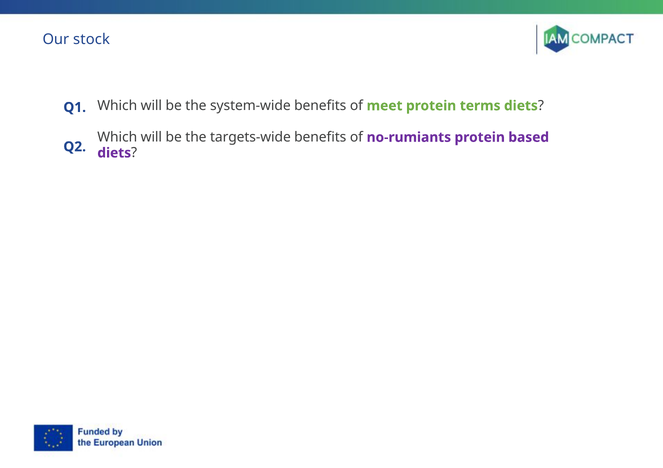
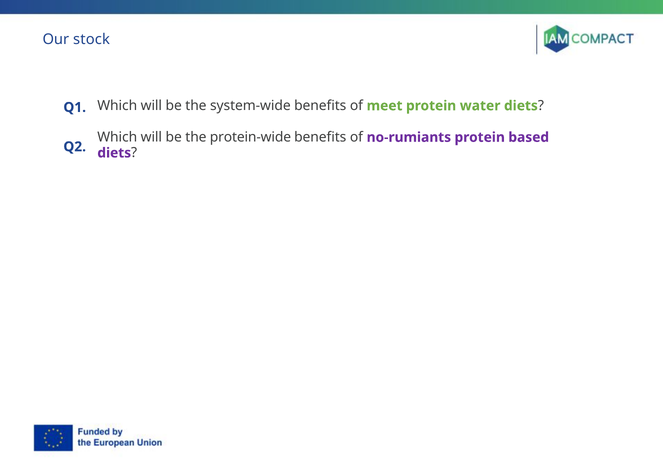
terms: terms -> water
targets-wide: targets-wide -> protein-wide
